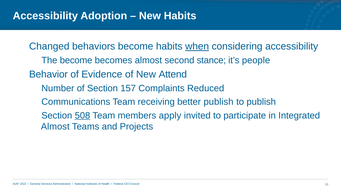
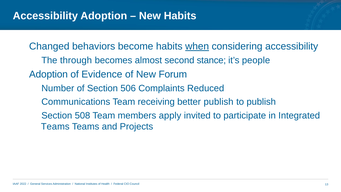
The become: become -> through
Behavior at (48, 74): Behavior -> Adoption
Attend: Attend -> Forum
157: 157 -> 506
508 underline: present -> none
Almost at (55, 126): Almost -> Teams
